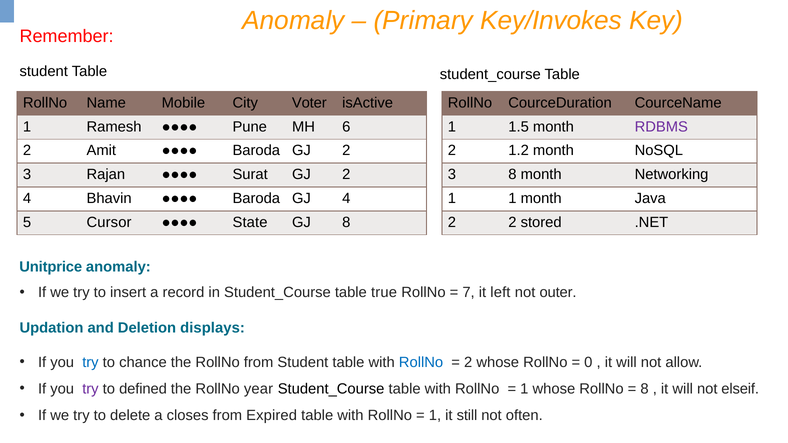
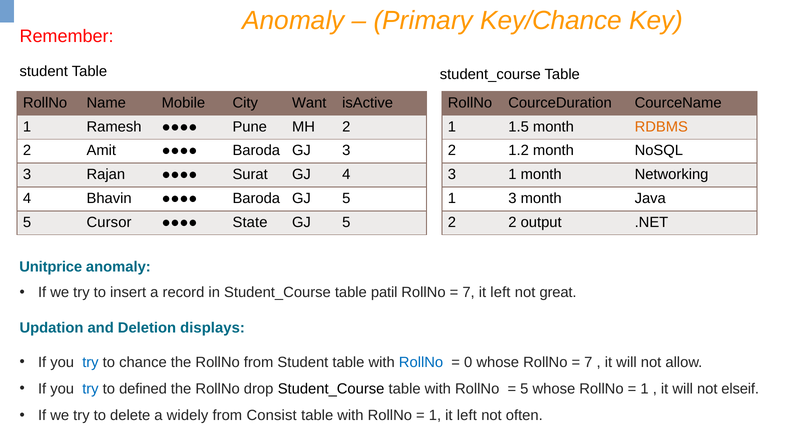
Key/Invokes: Key/Invokes -> Key/Chance
Voter: Voter -> Want
MH 6: 6 -> 2
RDBMS colour: purple -> orange
Baroda GJ 2: 2 -> 3
Surat GJ 2: 2 -> 4
3 8: 8 -> 1
Baroda GJ 4: 4 -> 5
1 1: 1 -> 3
8 at (346, 222): 8 -> 5
stored: stored -> output
true: true -> patil
outer: outer -> great
2 at (468, 363): 2 -> 0
0 at (588, 363): 0 -> 7
try at (90, 389) colour: purple -> blue
year: year -> drop
1 at (524, 389): 1 -> 5
8 at (645, 389): 8 -> 1
closes: closes -> widely
Expired: Expired -> Consist
1 it still: still -> left
